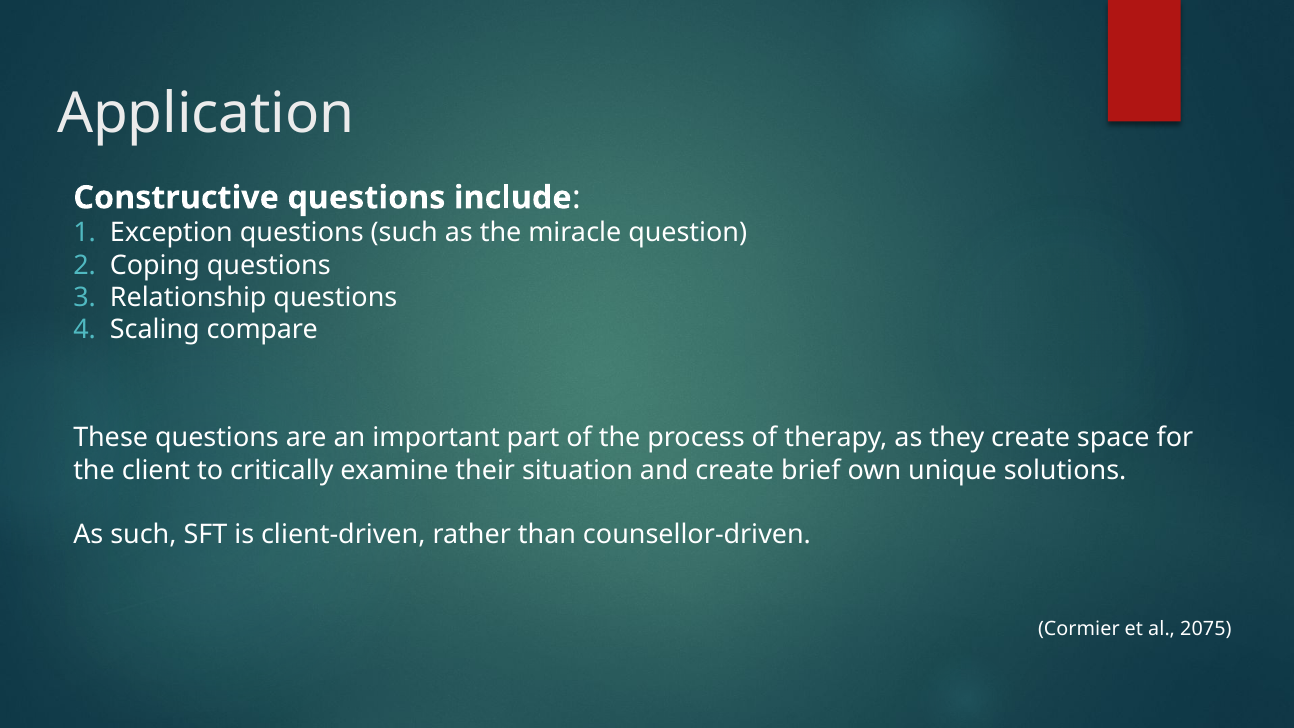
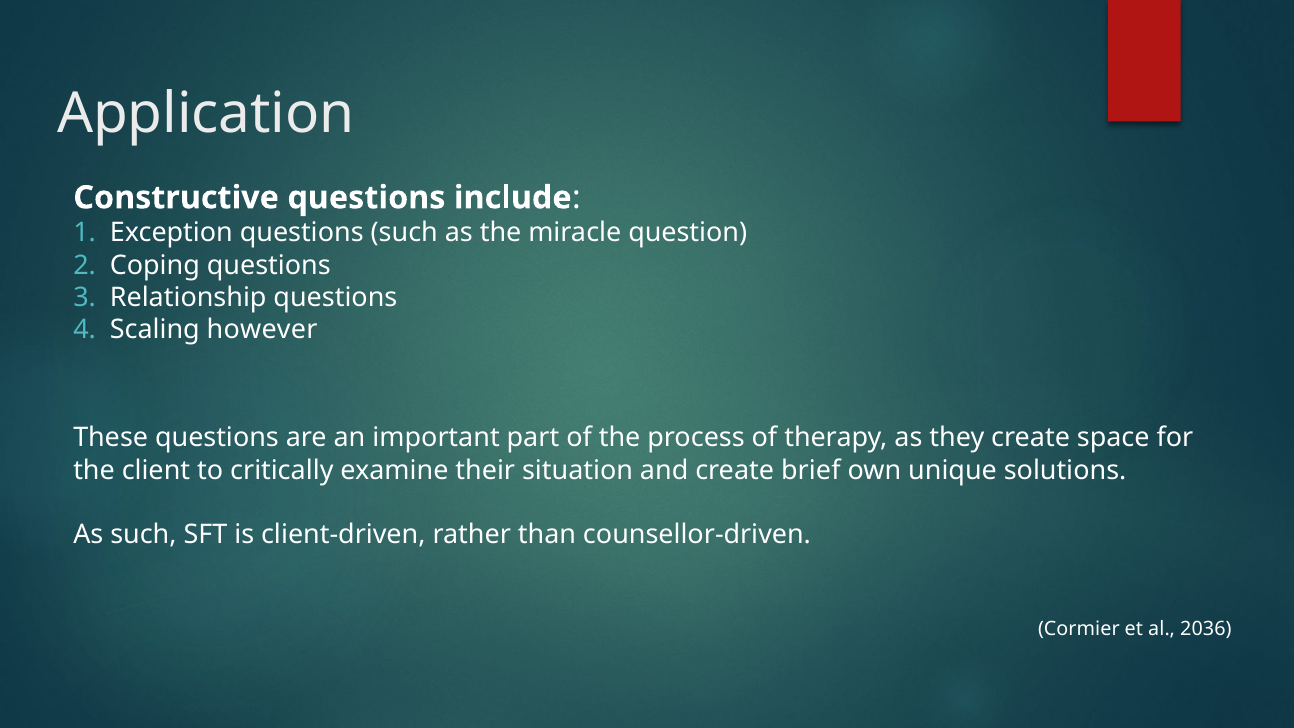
compare: compare -> however
2075: 2075 -> 2036
